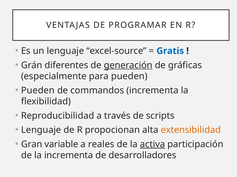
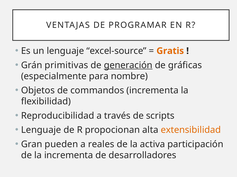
Gratis colour: blue -> orange
diferentes: diferentes -> primitivas
para pueden: pueden -> nombre
Pueden at (38, 91): Pueden -> Objetos
variable: variable -> pueden
activa underline: present -> none
